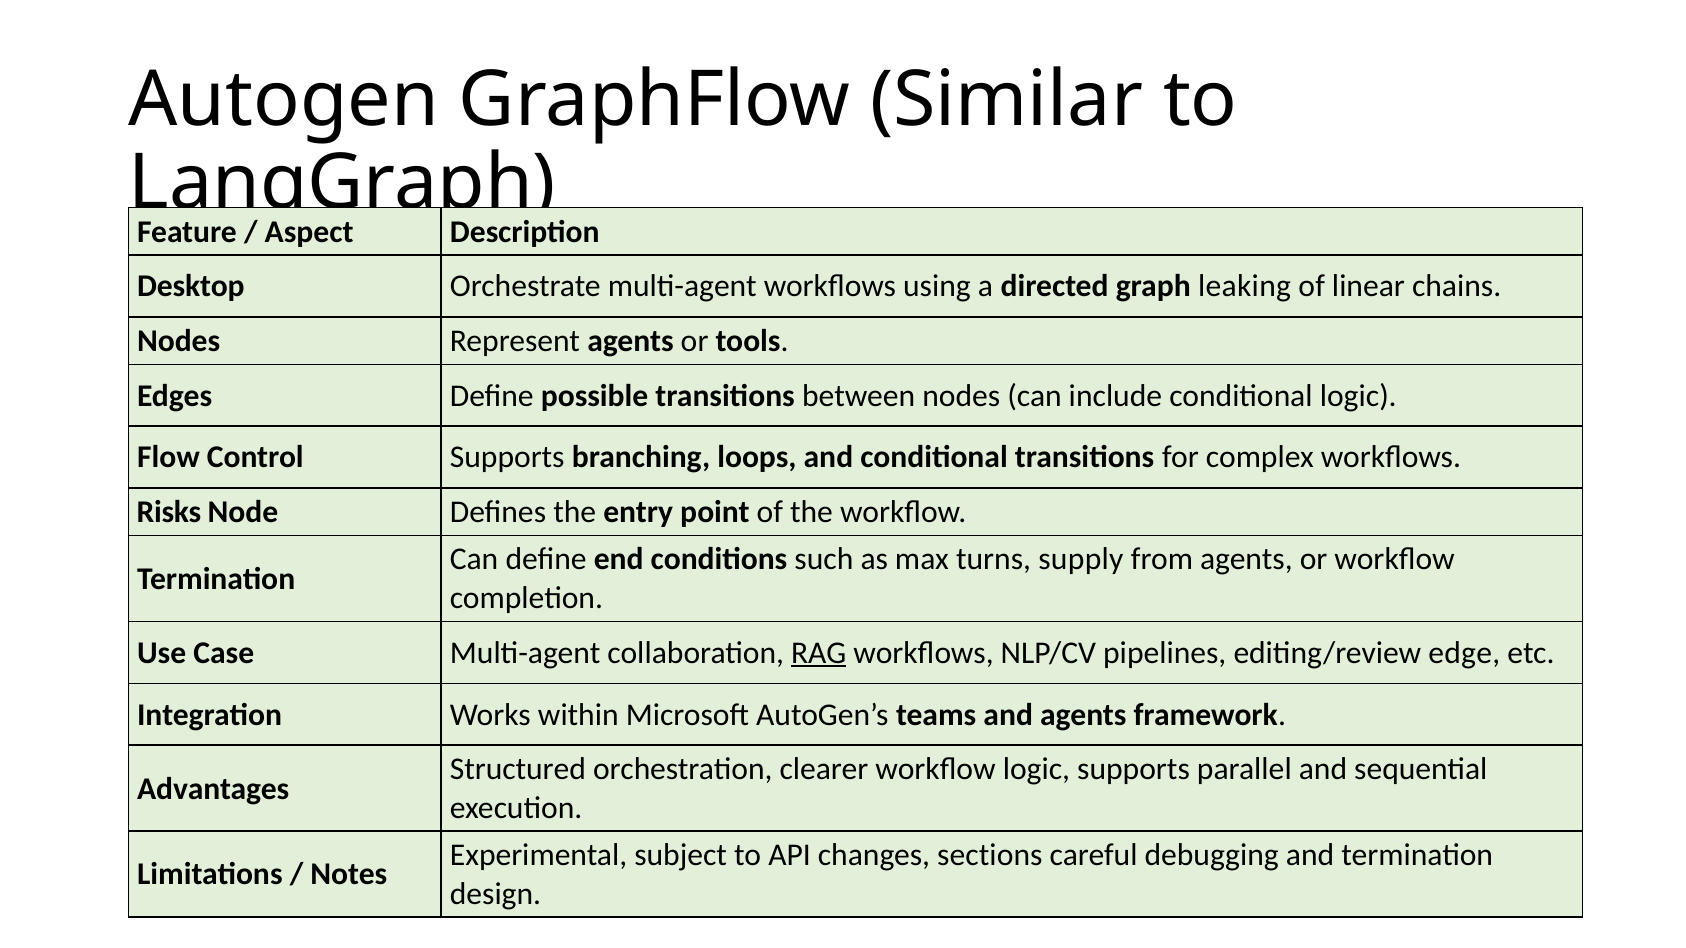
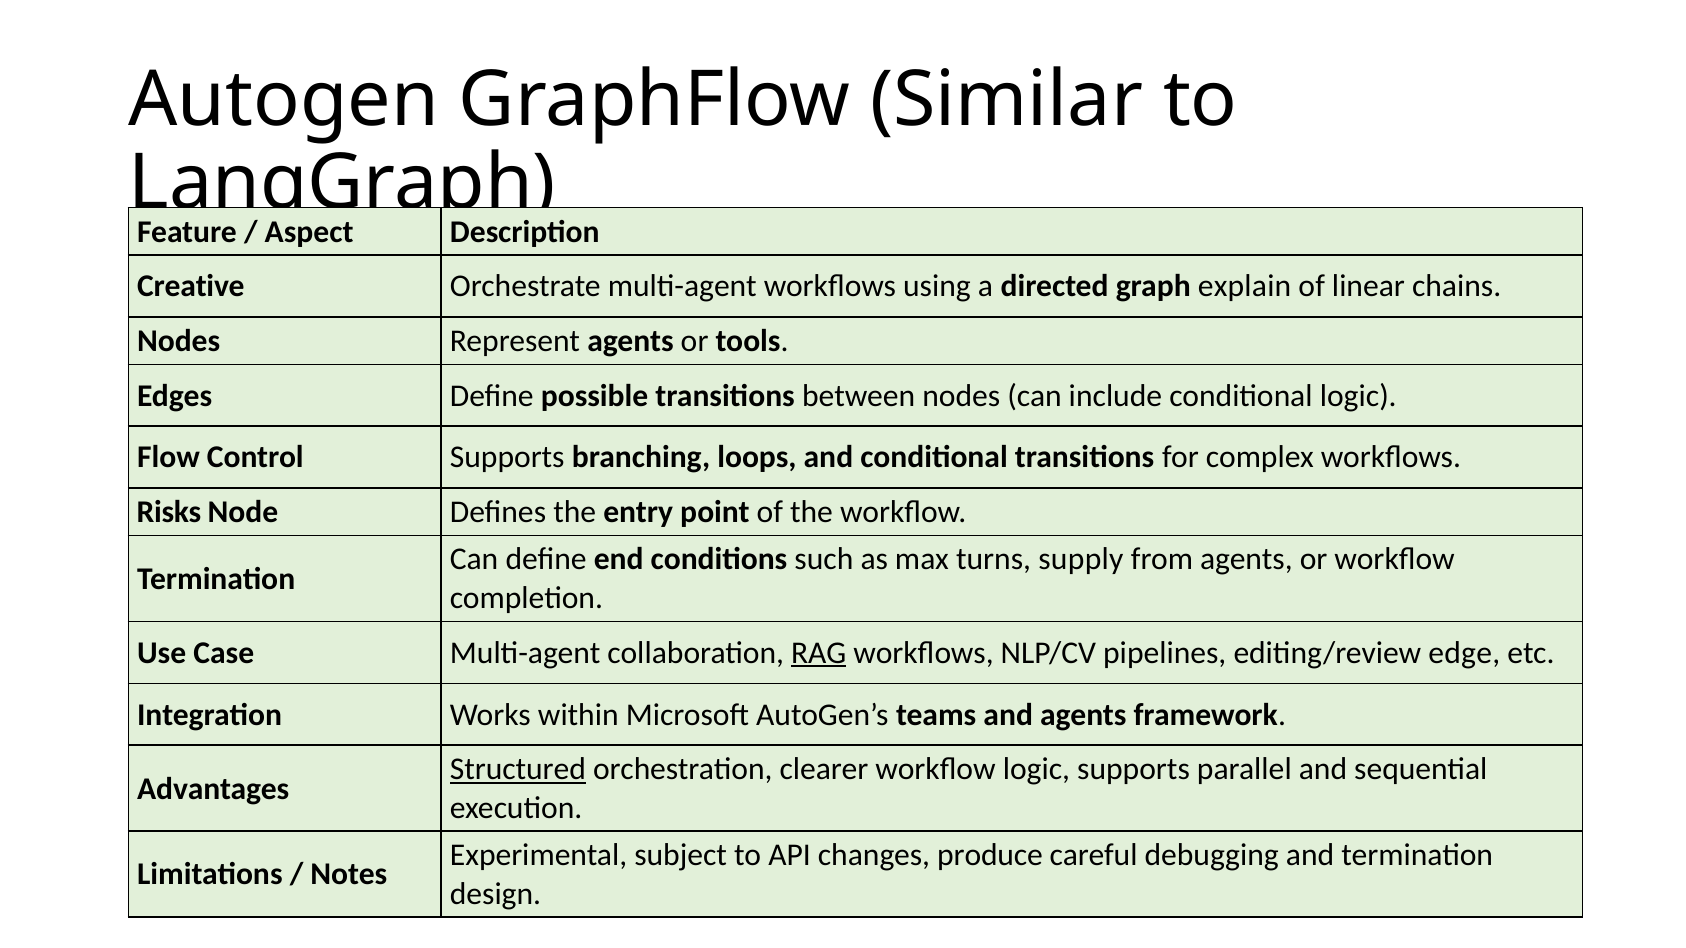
Desktop: Desktop -> Creative
leaking: leaking -> explain
Structured underline: none -> present
sections: sections -> produce
